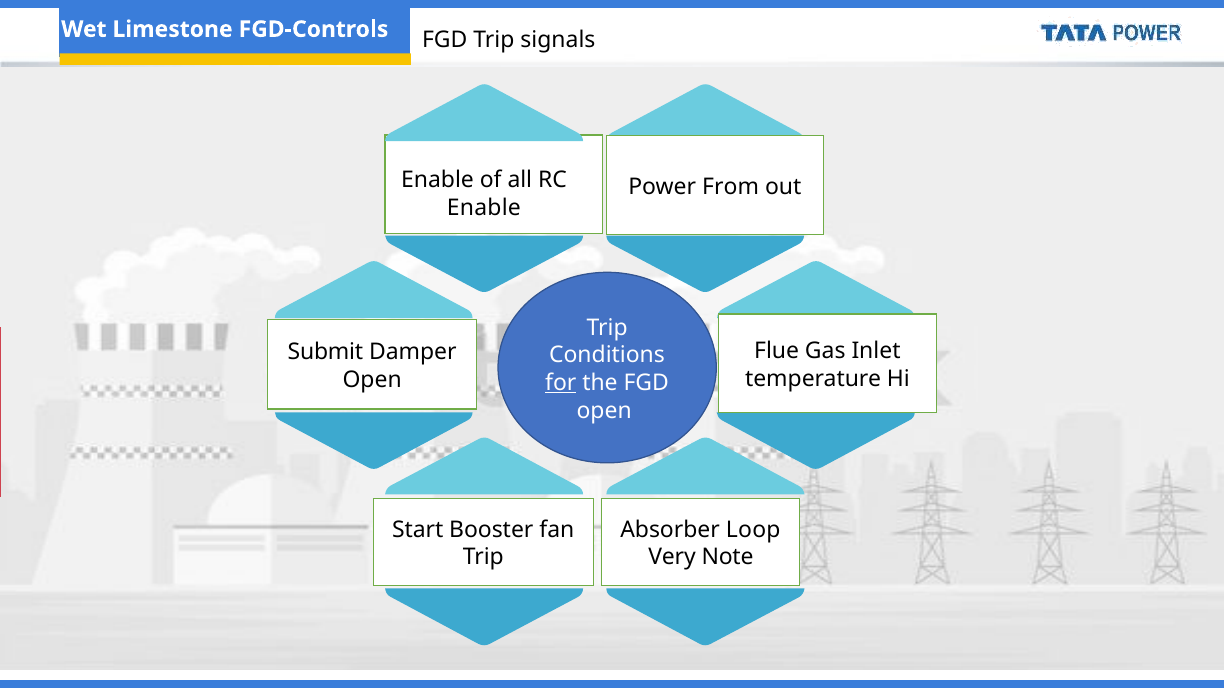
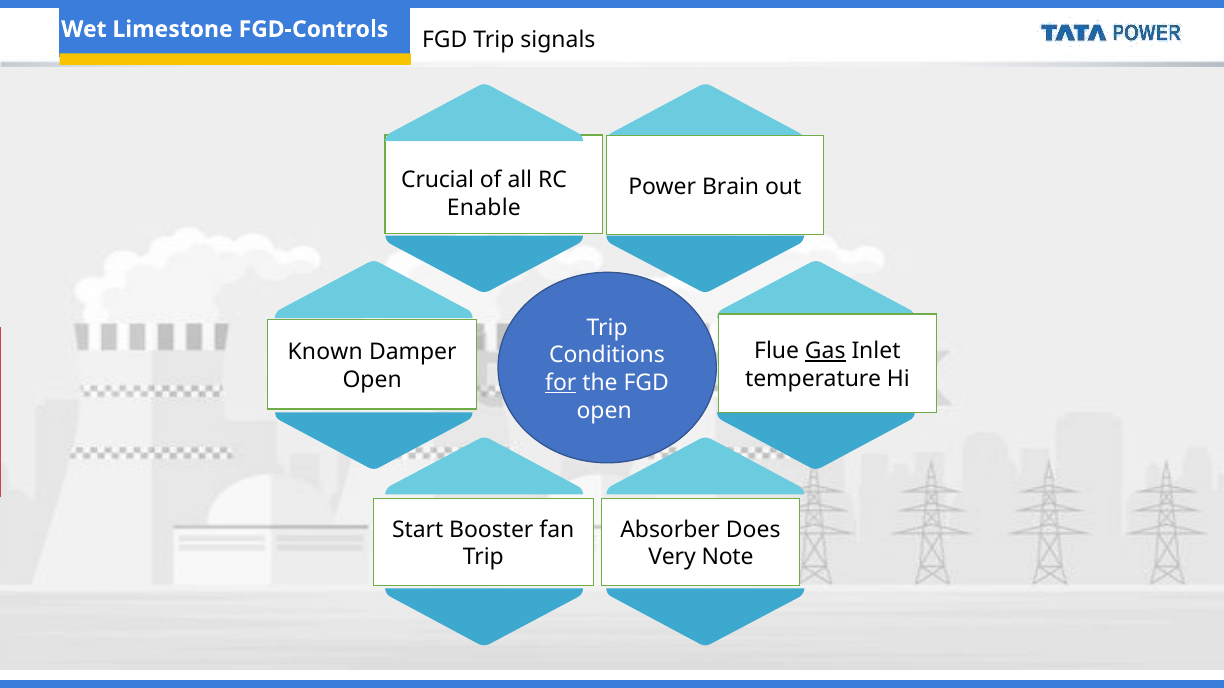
Enable at (438, 180): Enable -> Crucial
From: From -> Brain
Gas underline: none -> present
Submit: Submit -> Known
Absorber Loop: Loop -> Does
